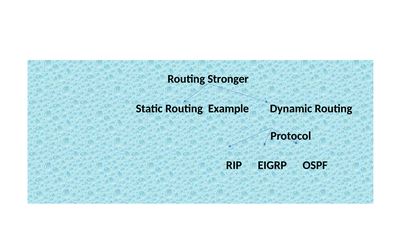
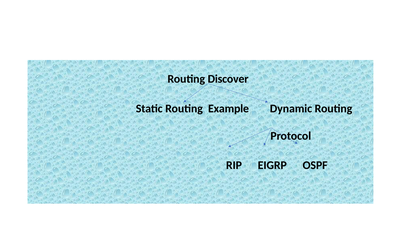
Stronger: Stronger -> Discover
